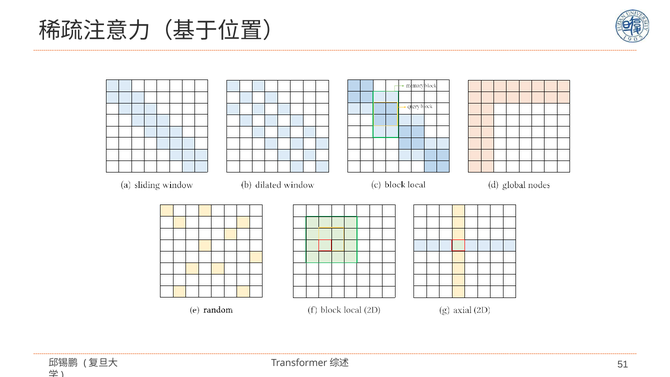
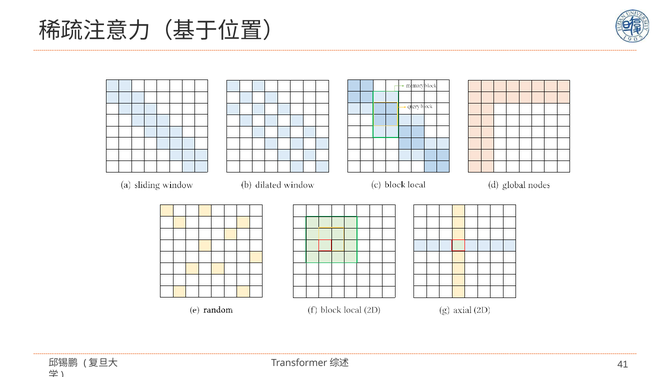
51: 51 -> 41
